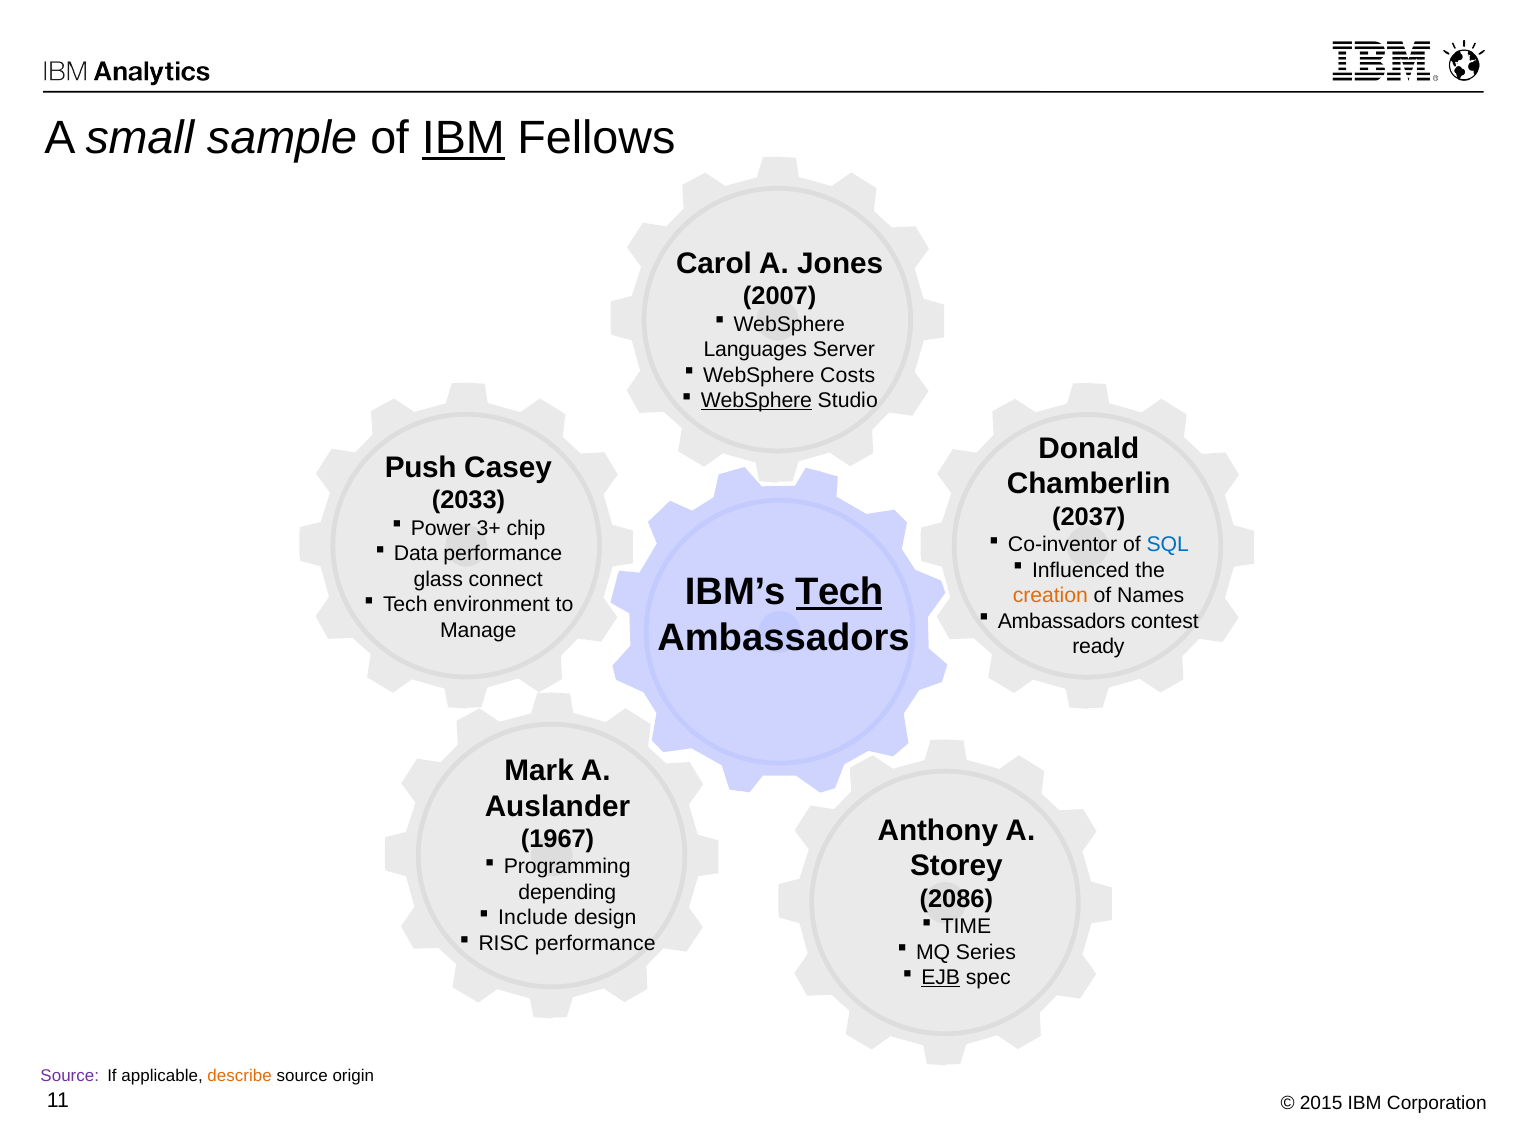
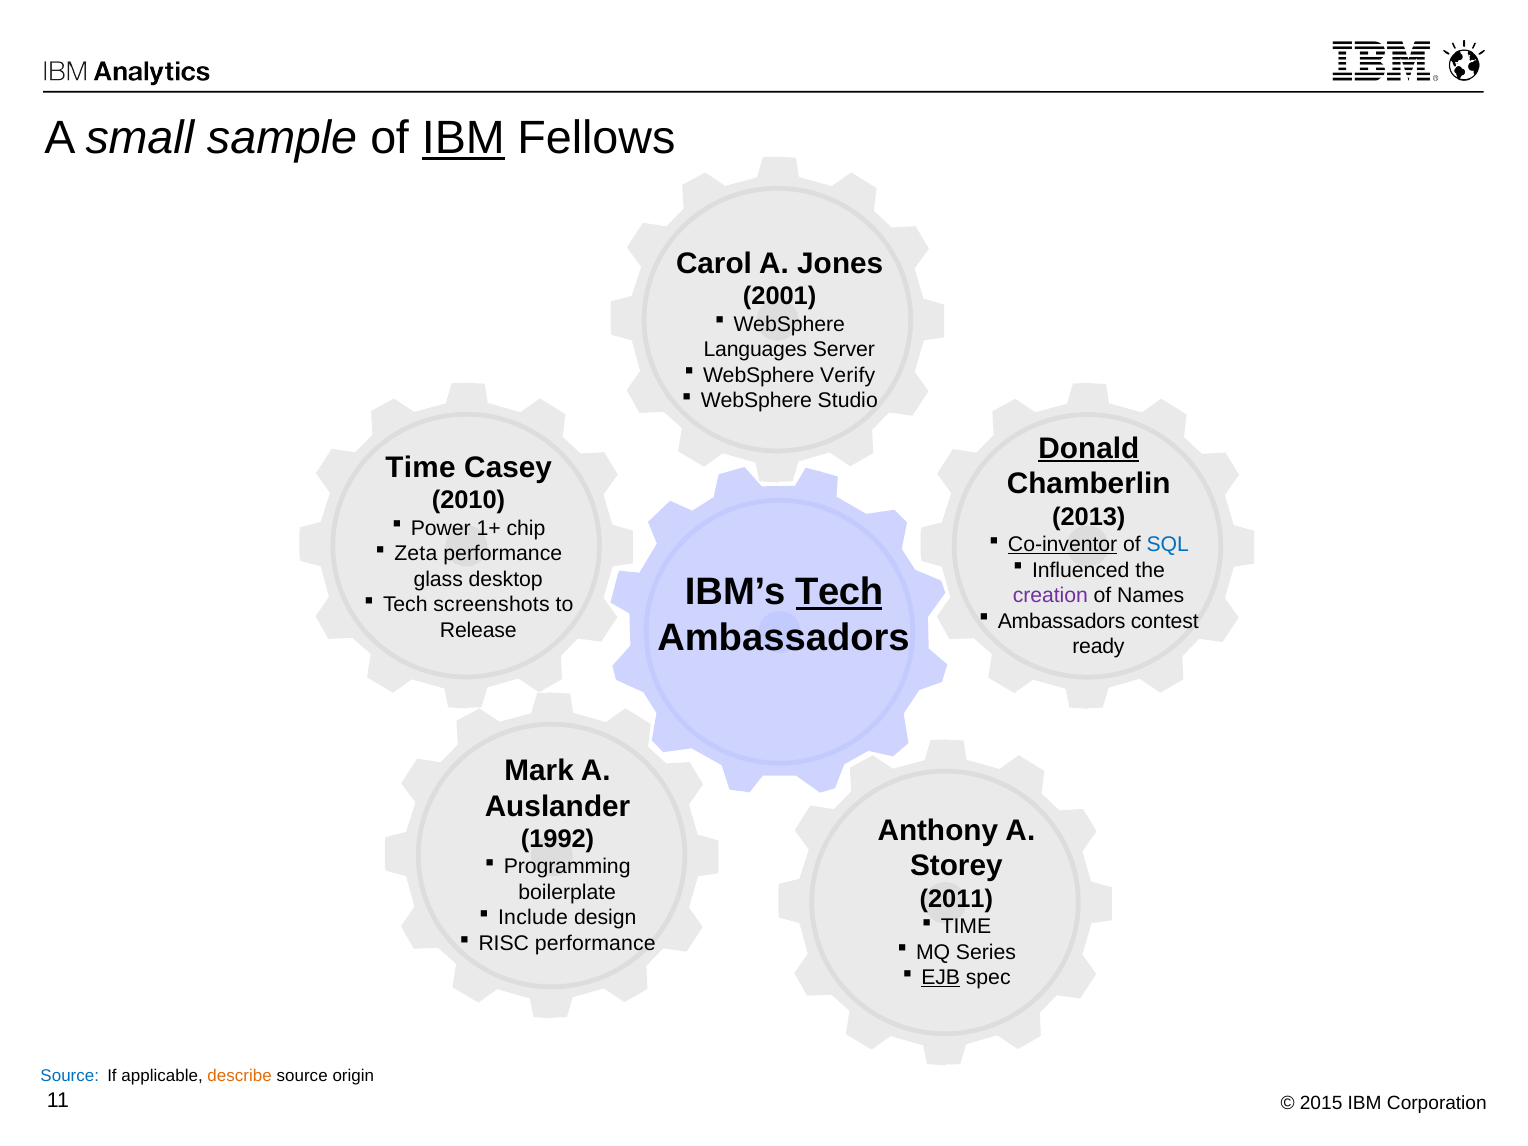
2007: 2007 -> 2001
Costs: Costs -> Verify
WebSphere at (756, 401) underline: present -> none
Donald underline: none -> present
Push at (421, 468): Push -> Time
2033: 2033 -> 2010
2037: 2037 -> 2013
3+: 3+ -> 1+
Co-inventor underline: none -> present
Data: Data -> Zeta
connect: connect -> desktop
creation colour: orange -> purple
environment: environment -> screenshots
Manage: Manage -> Release
1967: 1967 -> 1992
depending: depending -> boilerplate
2086: 2086 -> 2011
Source at (70, 1076) colour: purple -> blue
